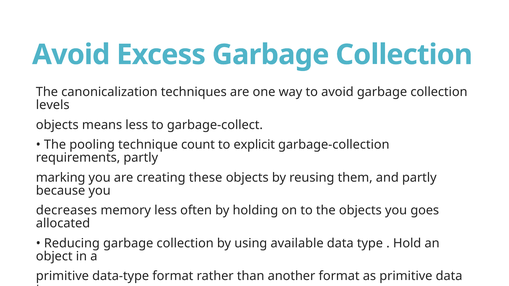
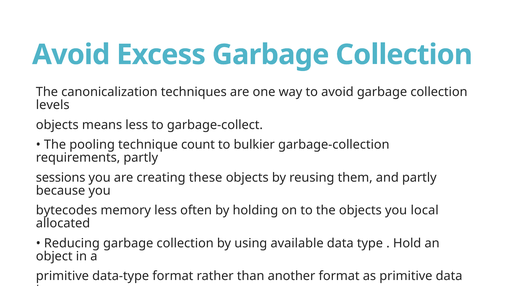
explicit: explicit -> bulkier
marking: marking -> sessions
decreases: decreases -> bytecodes
goes: goes -> local
